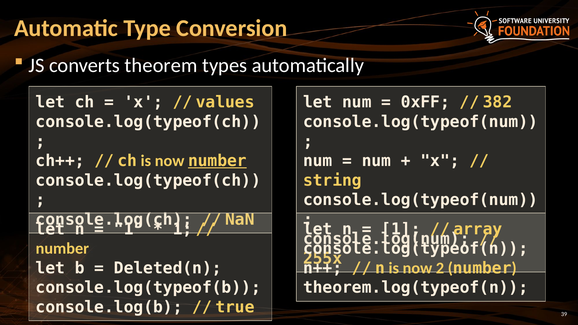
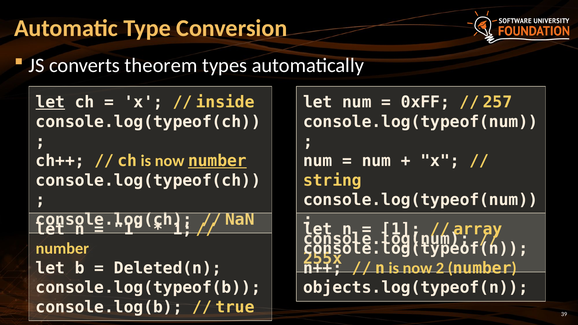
let at (50, 102) underline: none -> present
values: values -> inside
382: 382 -> 257
theorem.log(typeof(n: theorem.log(typeof(n -> objects.log(typeof(n
